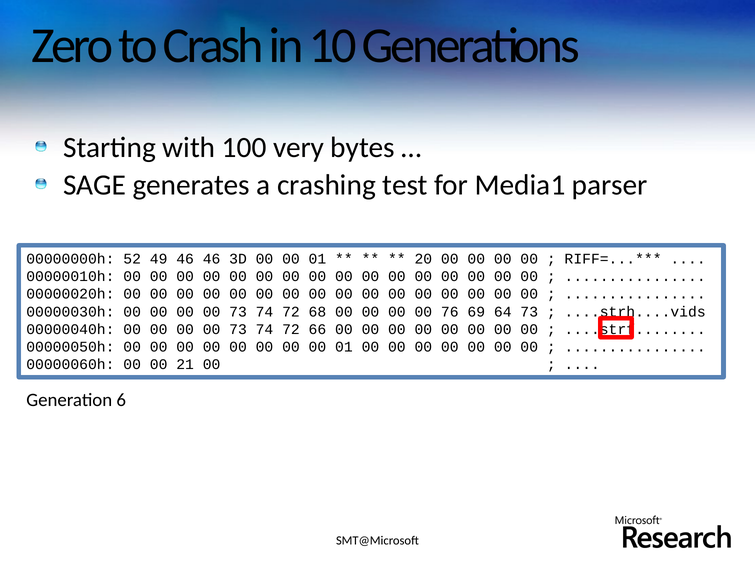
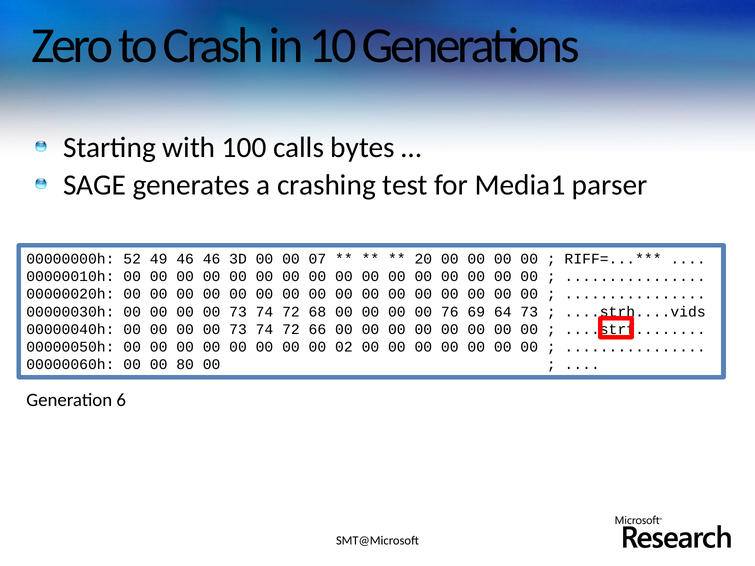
very: very -> calls
3D 00 00 01: 01 -> 07
00 00 00 01: 01 -> 02
21: 21 -> 80
